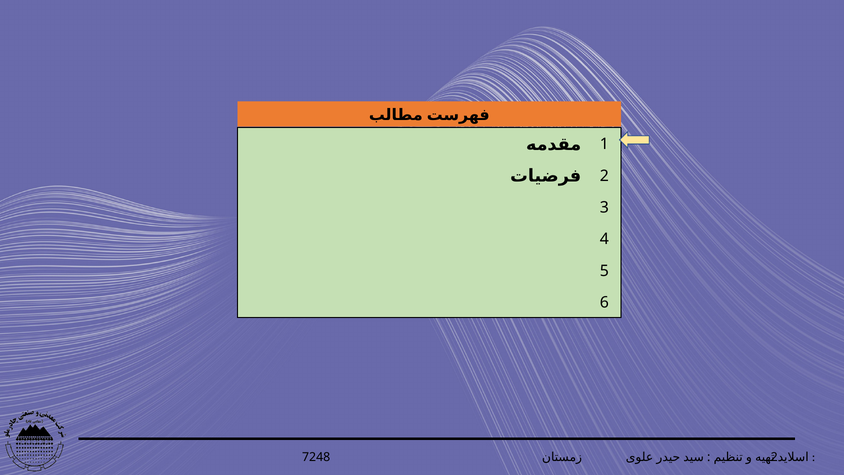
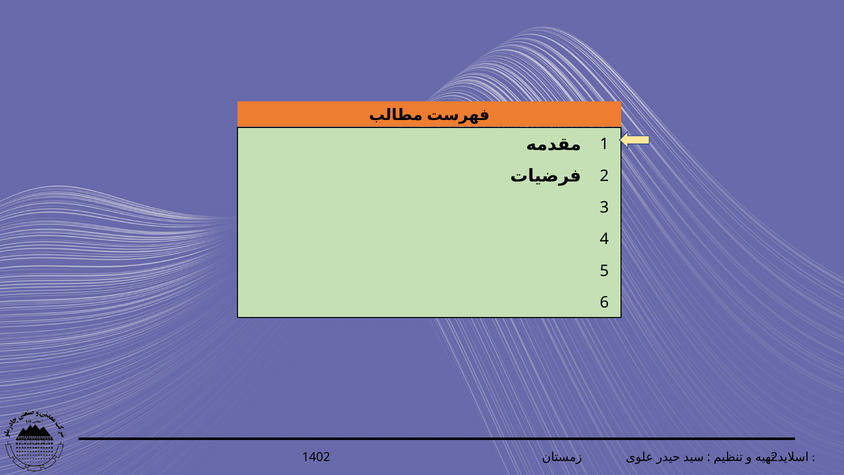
7248: 7248 -> 1402
